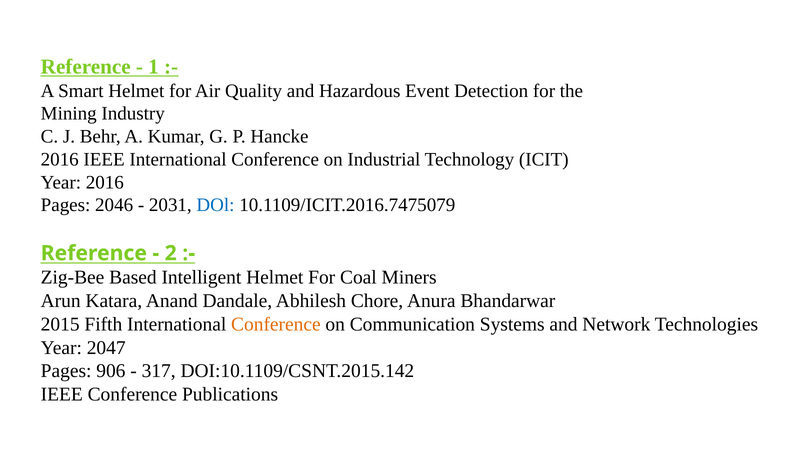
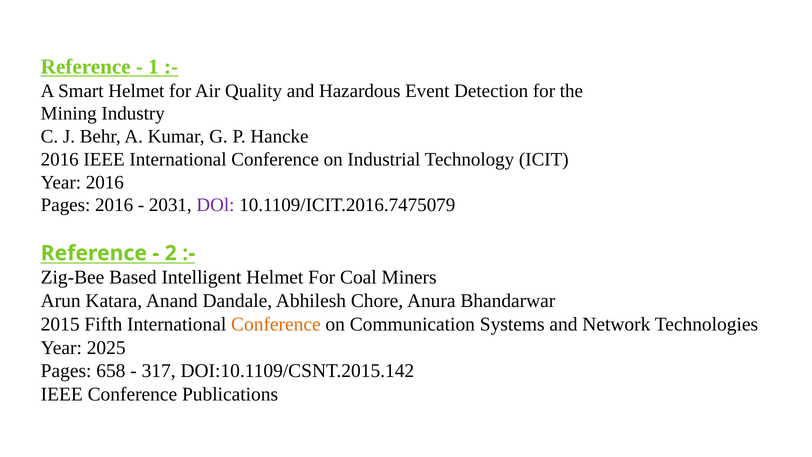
Pages 2046: 2046 -> 2016
DOl colour: blue -> purple
2047: 2047 -> 2025
906: 906 -> 658
